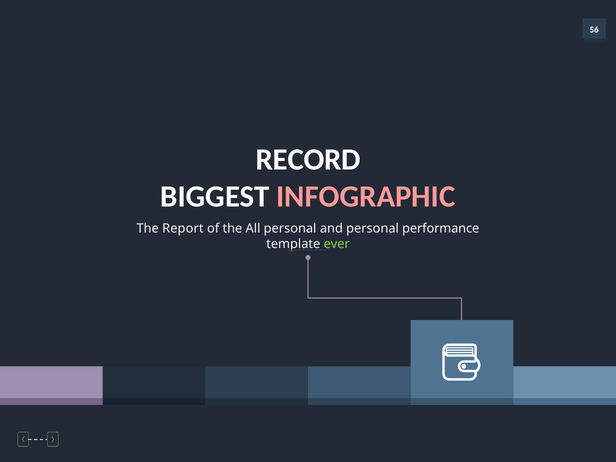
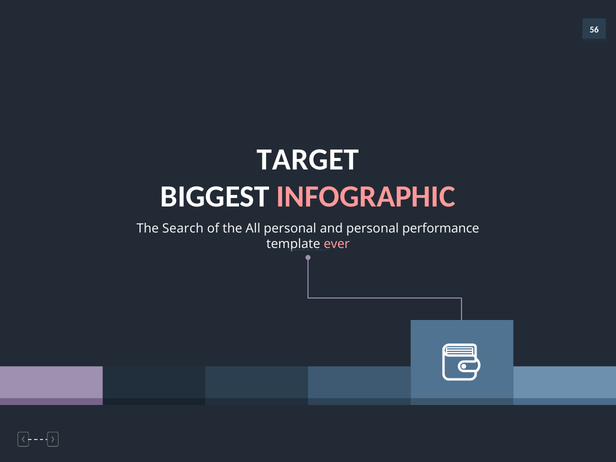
RECORD: RECORD -> TARGET
Report: Report -> Search
ever colour: light green -> pink
